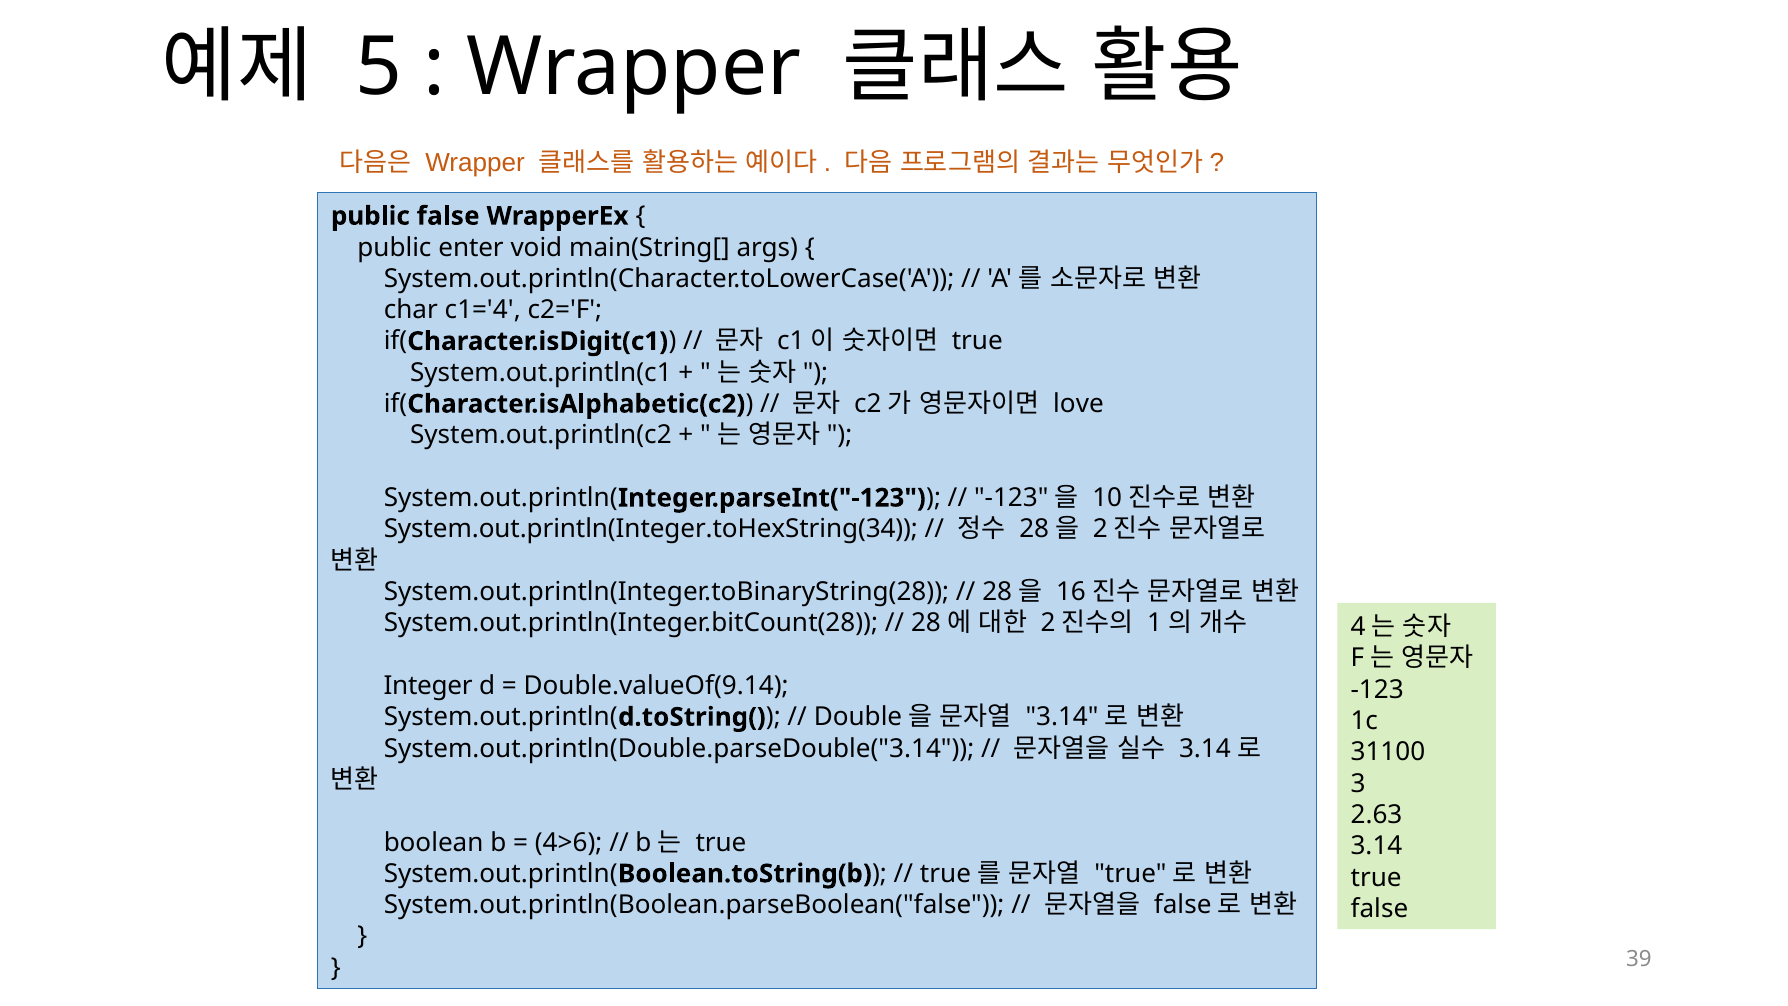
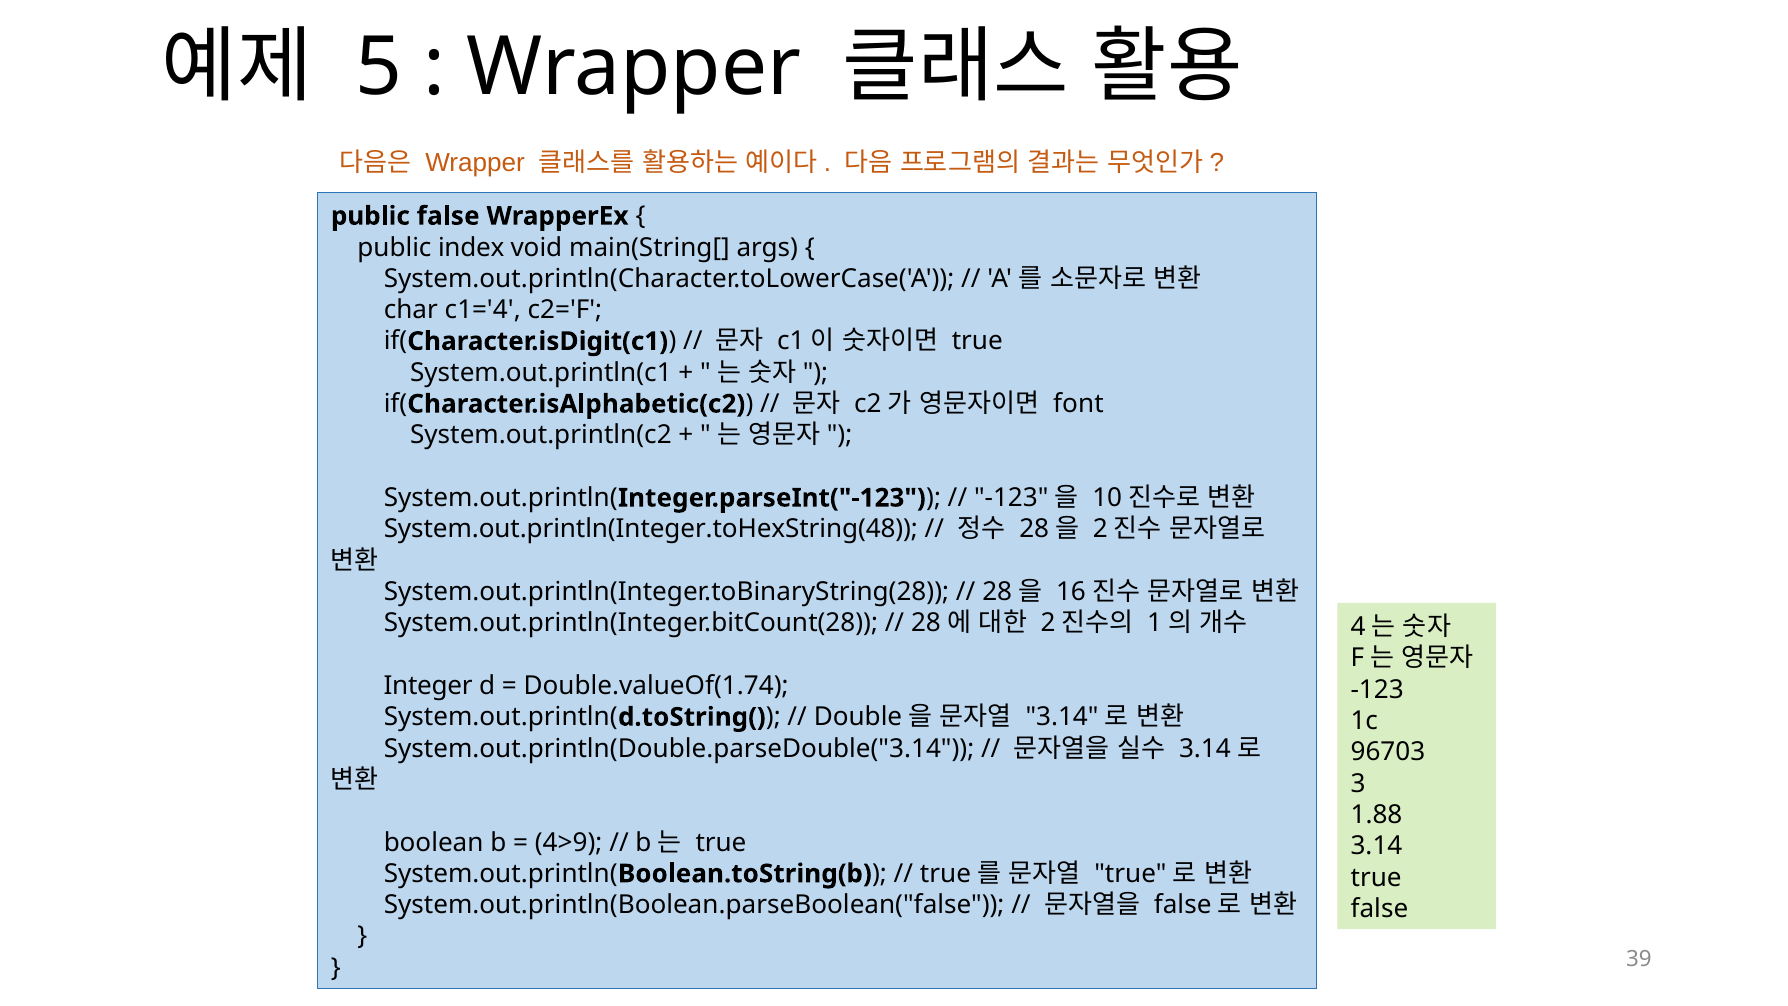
enter: enter -> index
love: love -> font
System.out.println(Integer.toHexString(34: System.out.println(Integer.toHexString(34 -> System.out.println(Integer.toHexString(48
Double.valueOf(9.14: Double.valueOf(9.14 -> Double.valueOf(1.74
31100: 31100 -> 96703
2.63: 2.63 -> 1.88
4>6: 4>6 -> 4>9
